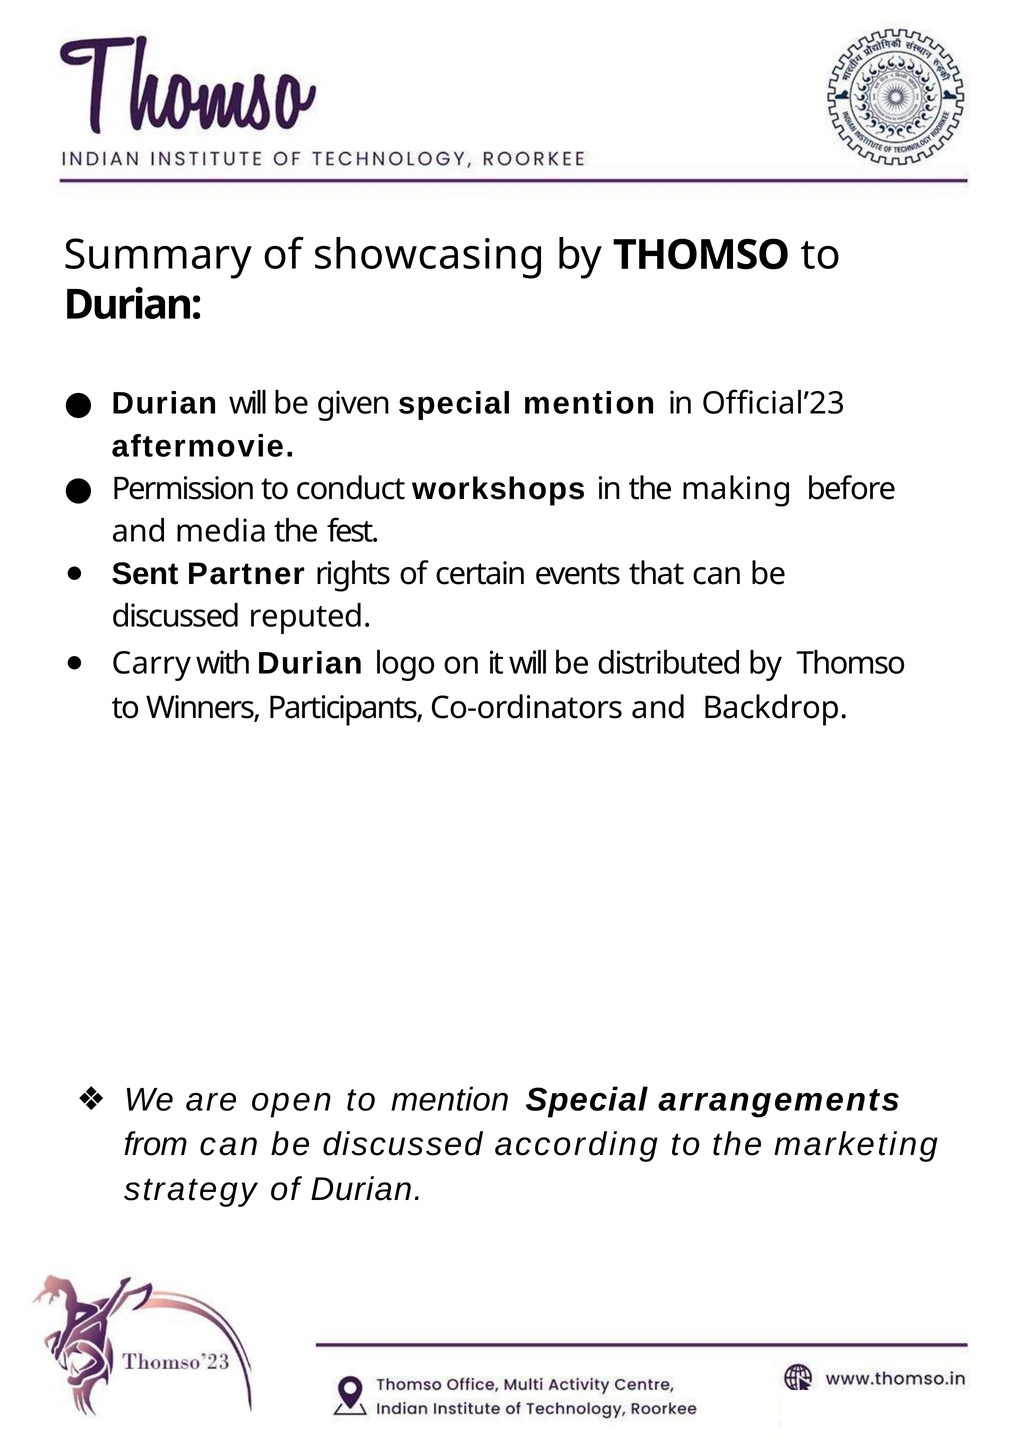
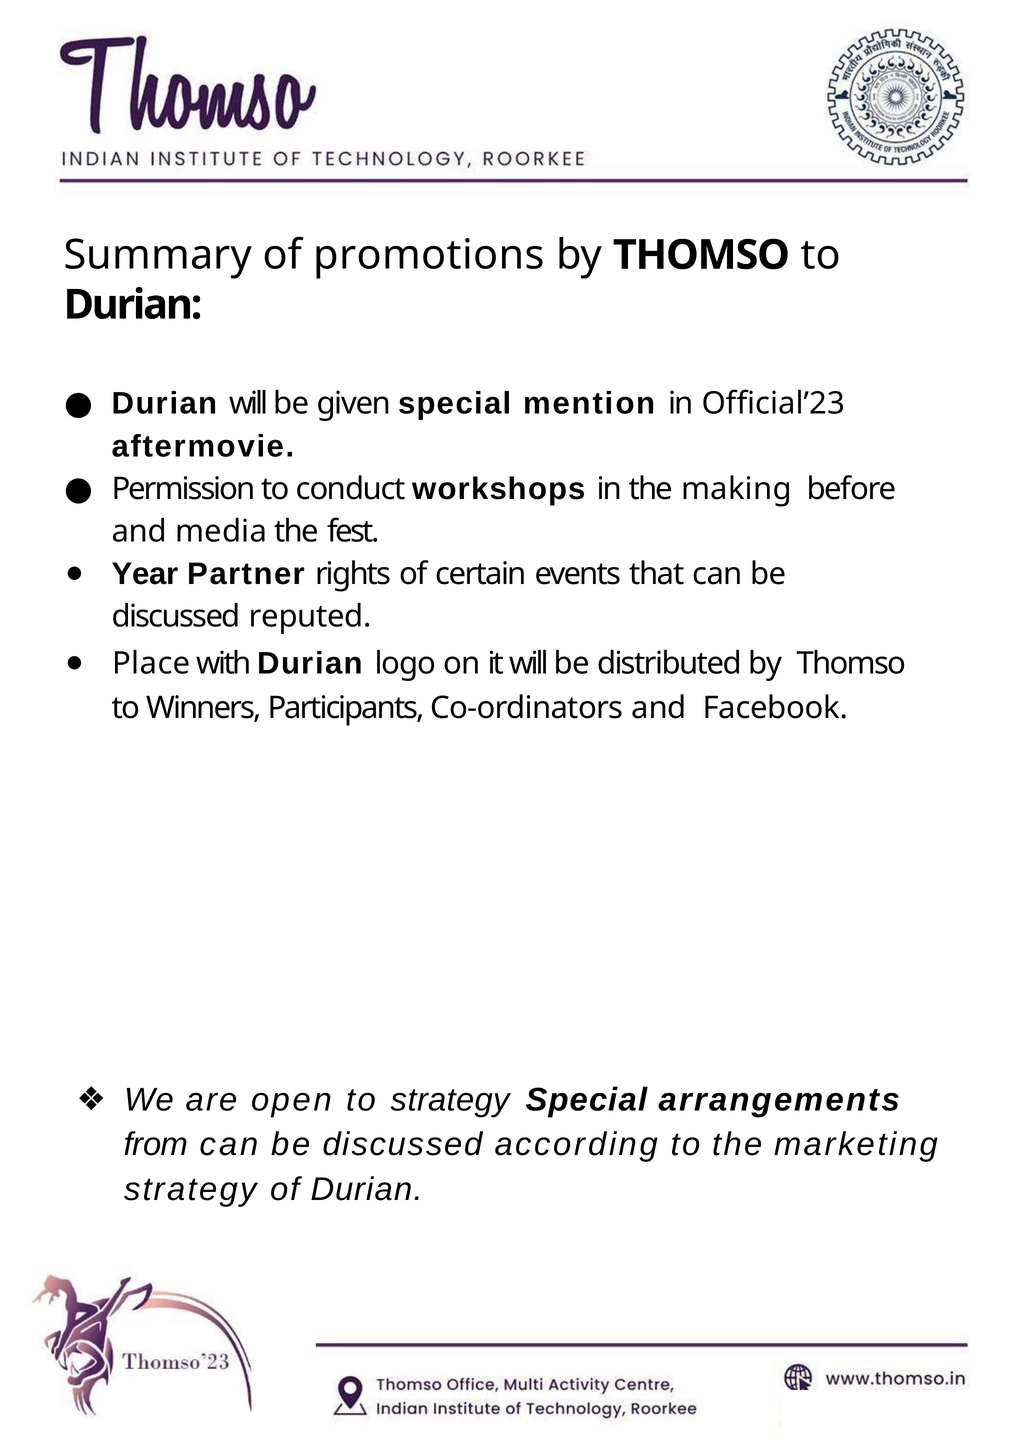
showcasing: showcasing -> promotions
Sent: Sent -> Year
Carry: Carry -> Place
Backdrop: Backdrop -> Facebook
to mention: mention -> strategy
